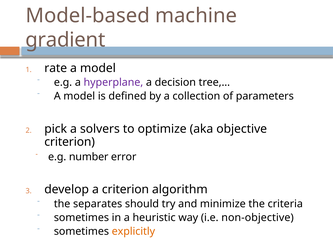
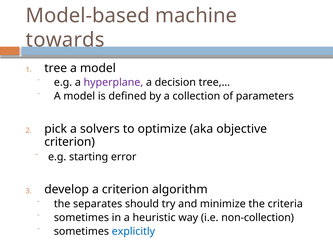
gradient: gradient -> towards
rate: rate -> tree
number: number -> starting
non-objective: non-objective -> non-collection
explicitly colour: orange -> blue
